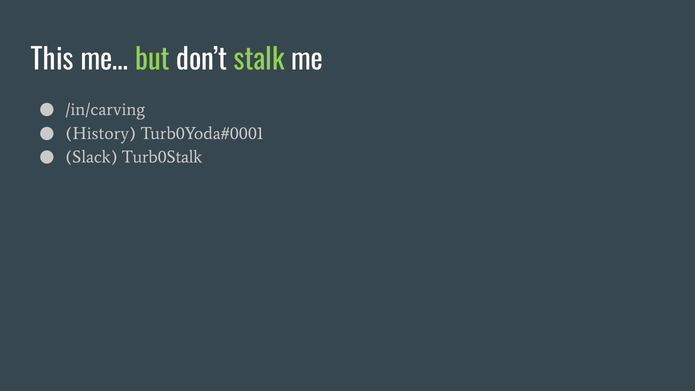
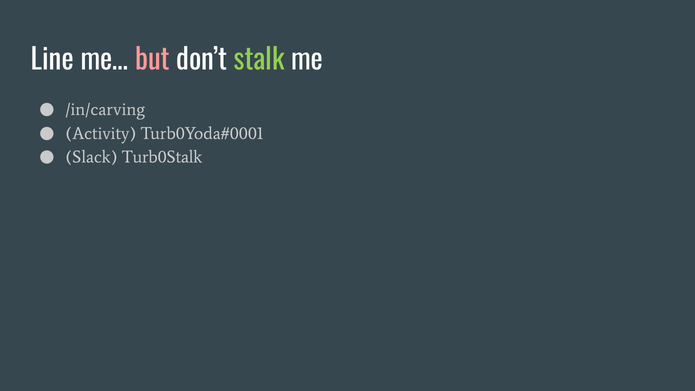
This: This -> Line
but colour: light green -> pink
History: History -> Activity
